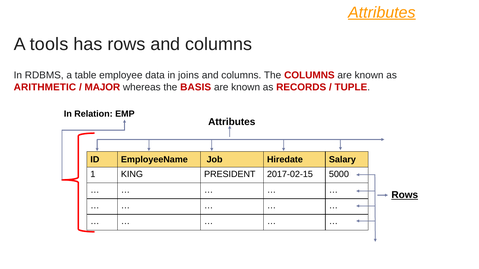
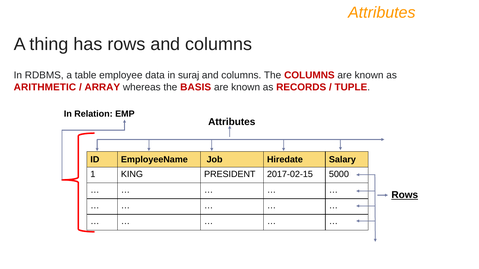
Attributes at (382, 12) underline: present -> none
tools: tools -> thing
joins: joins -> suraj
MAJOR: MAJOR -> ARRAY
